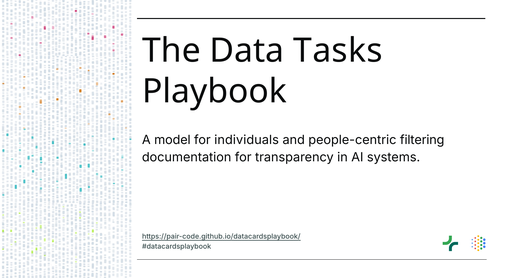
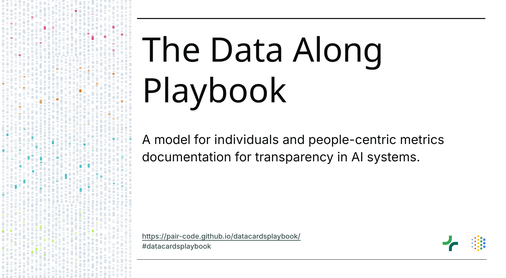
Tasks: Tasks -> Along
filtering: filtering -> metrics
